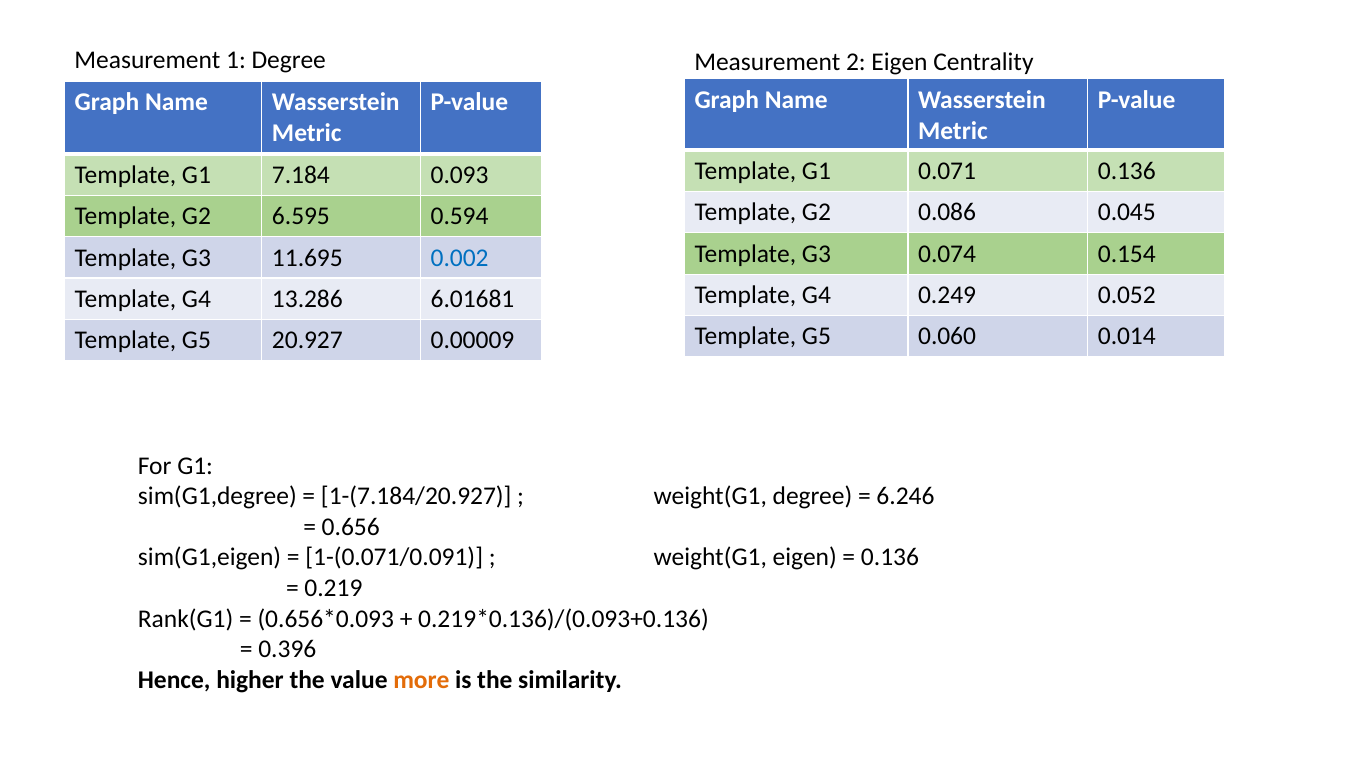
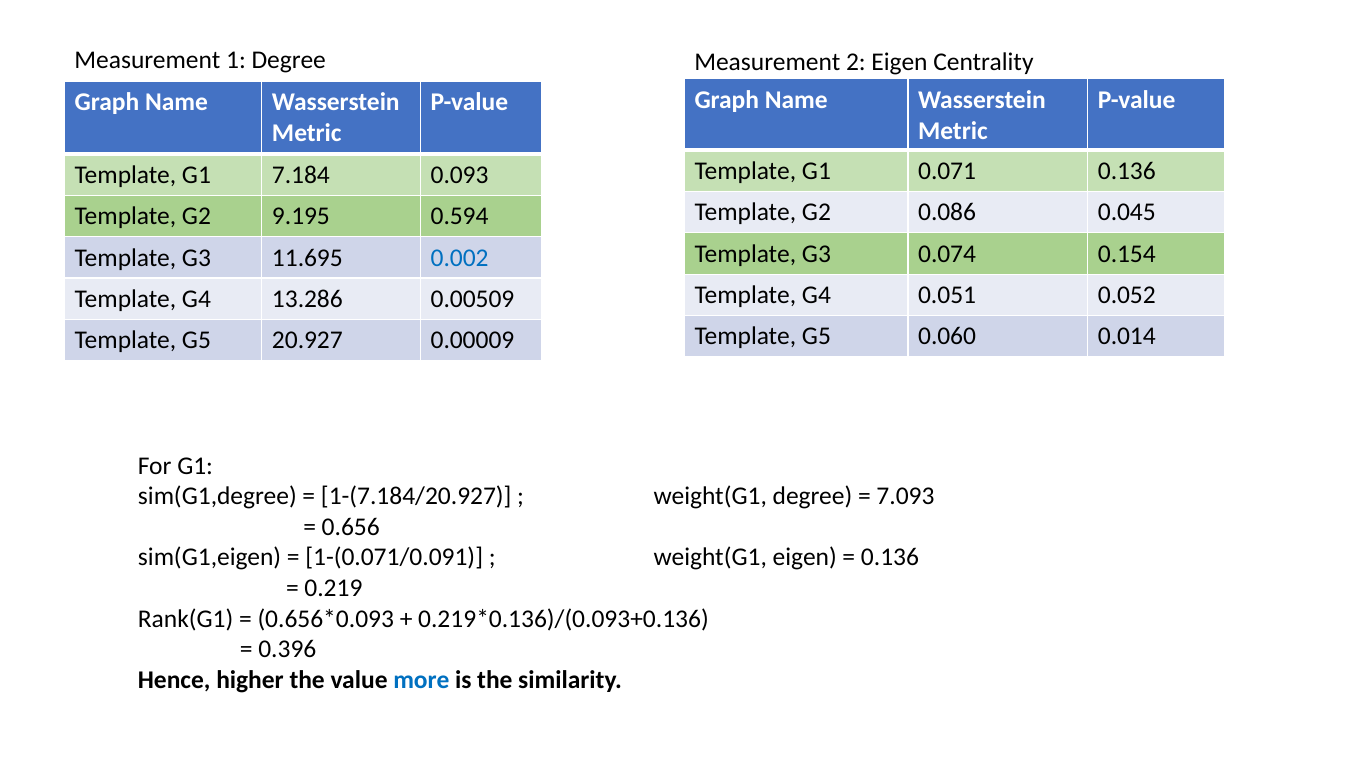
6.595: 6.595 -> 9.195
0.249: 0.249 -> 0.051
6.01681: 6.01681 -> 0.00509
6.246: 6.246 -> 7.093
more colour: orange -> blue
